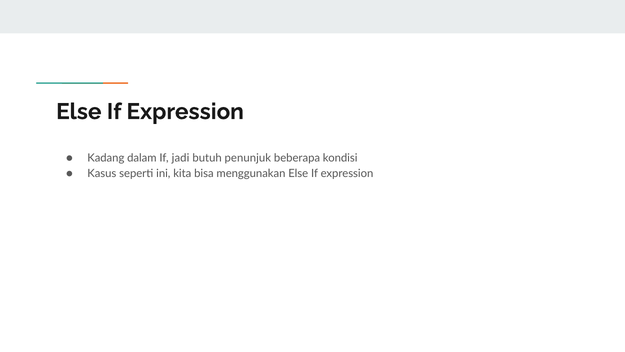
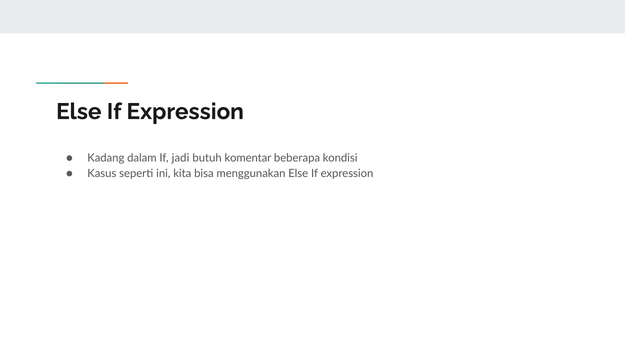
penunjuk: penunjuk -> komentar
